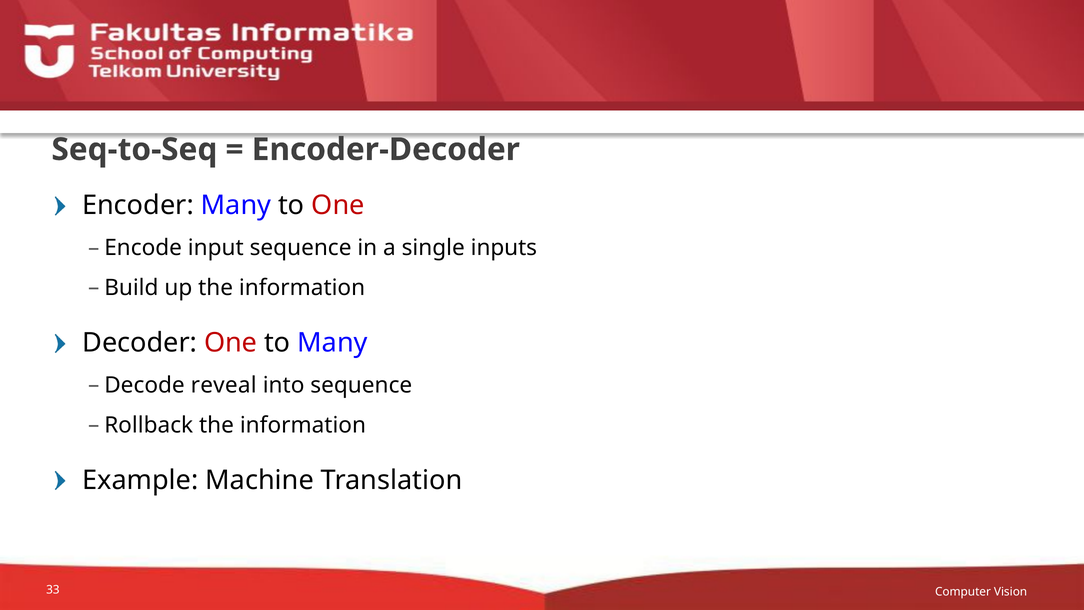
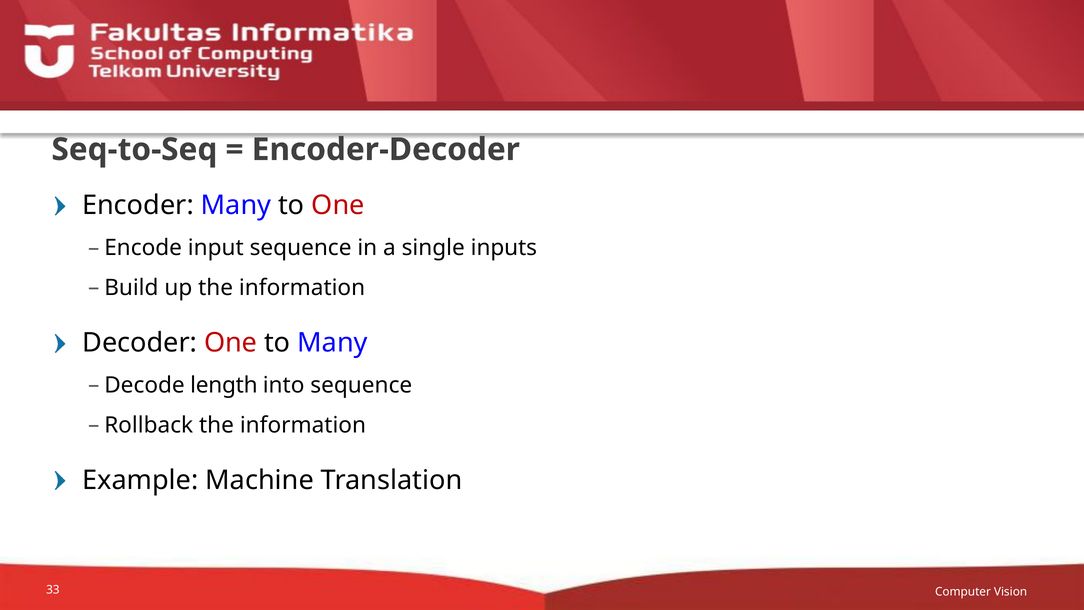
reveal: reveal -> length
